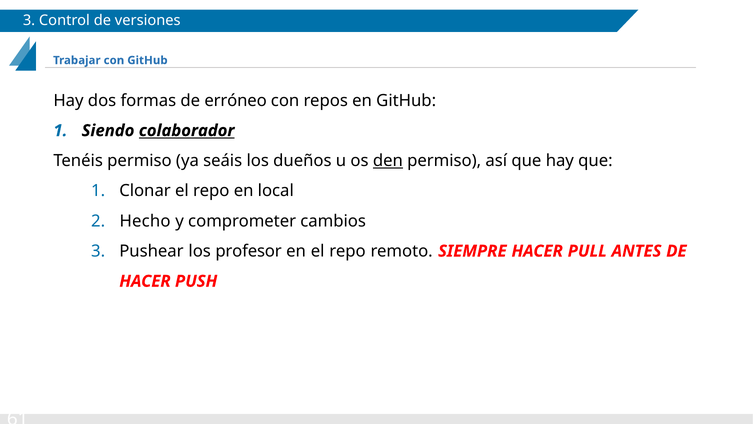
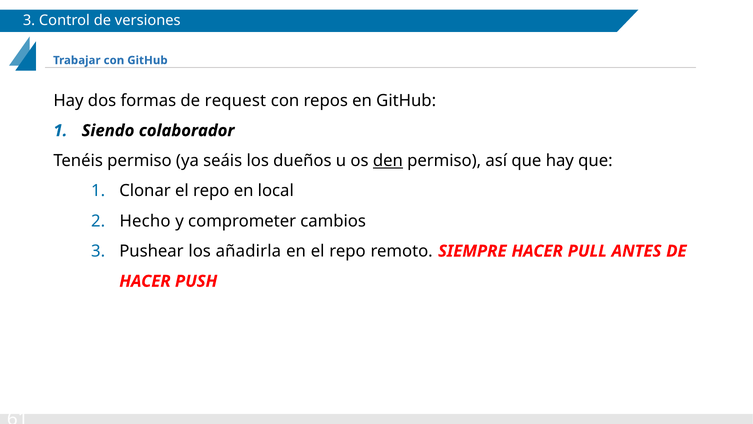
erróneo: erróneo -> request
colaborador underline: present -> none
profesor: profesor -> añadirla
